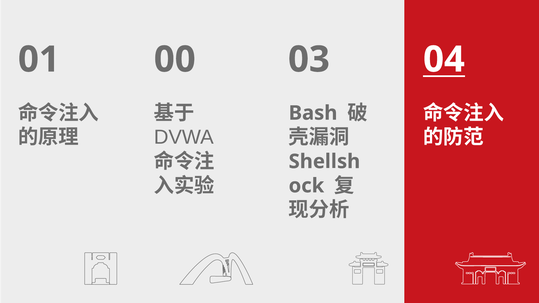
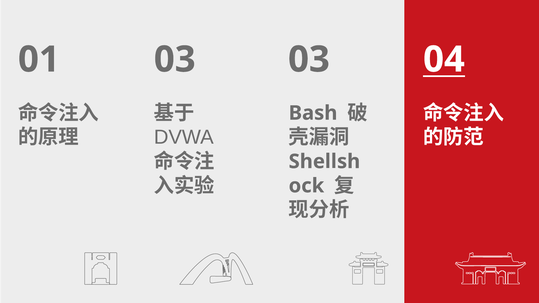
01 00: 00 -> 03
